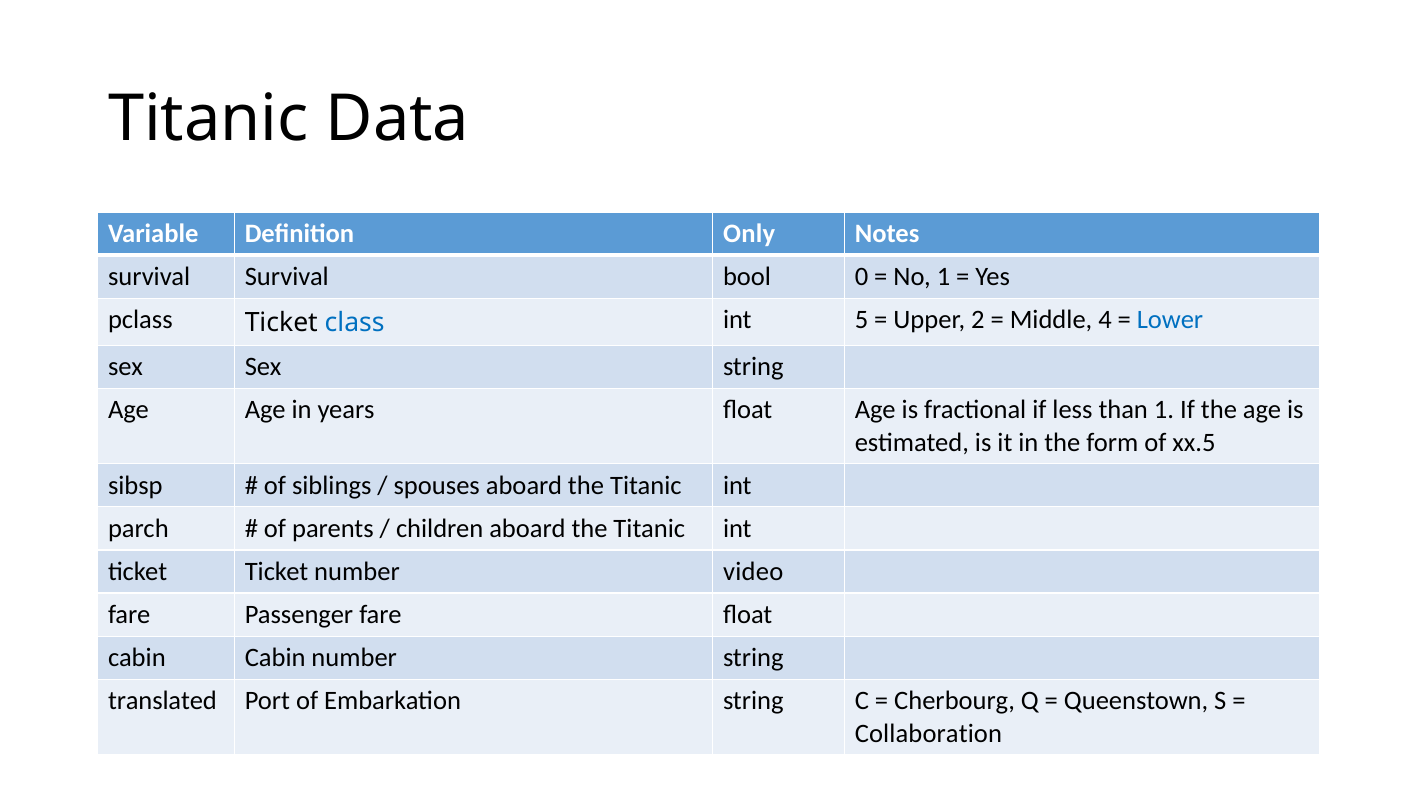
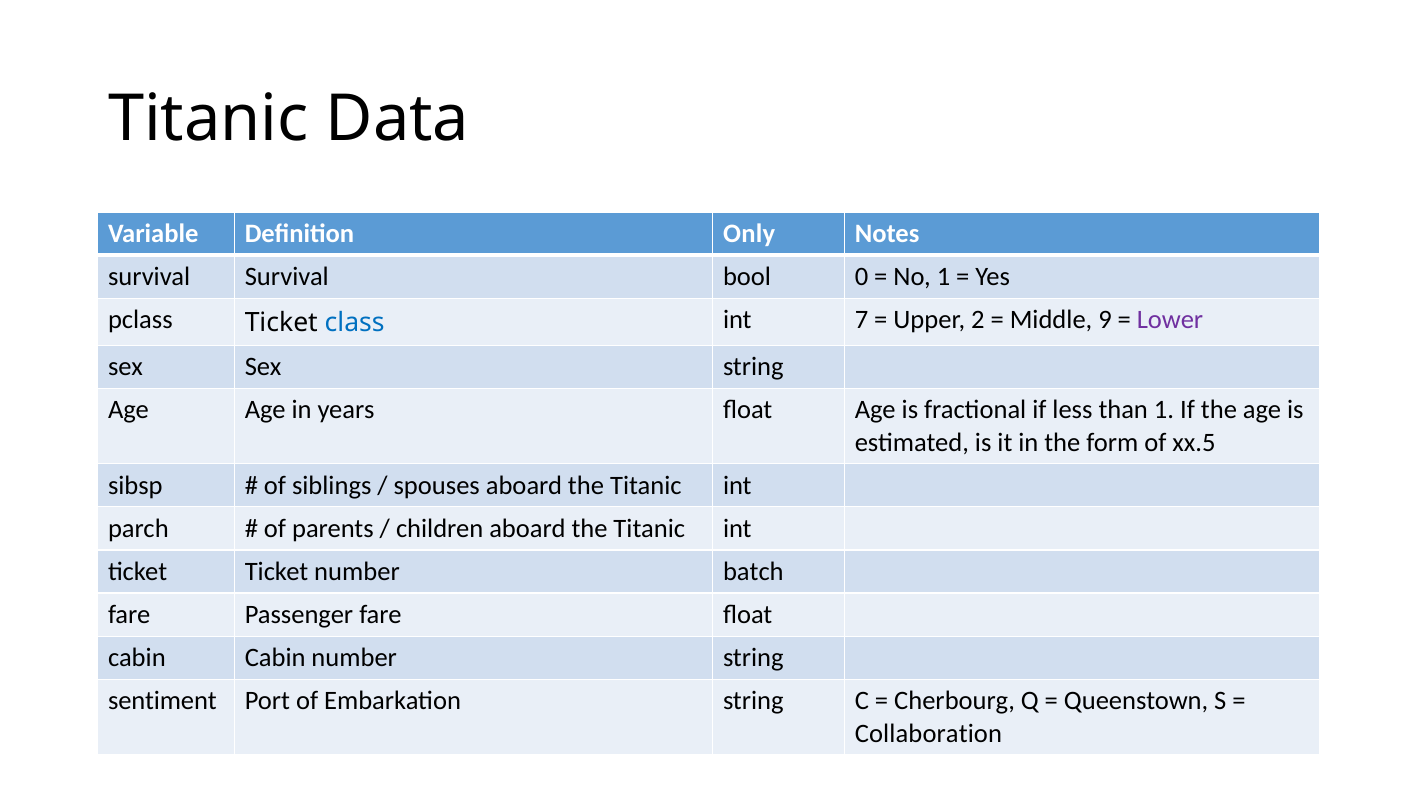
5: 5 -> 7
4: 4 -> 9
Lower colour: blue -> purple
video: video -> batch
translated: translated -> sentiment
